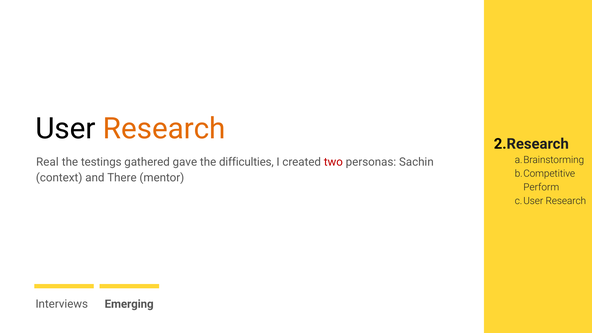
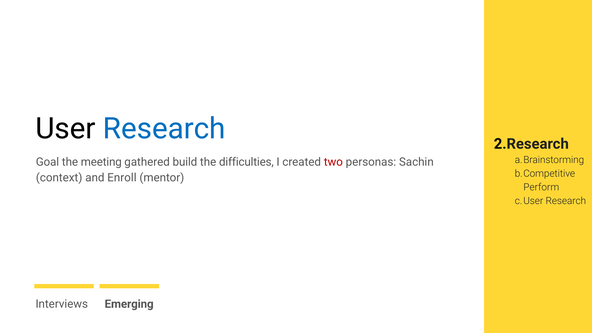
Research at (164, 129) colour: orange -> blue
Real: Real -> Goal
testings: testings -> meeting
gave: gave -> build
There: There -> Enroll
